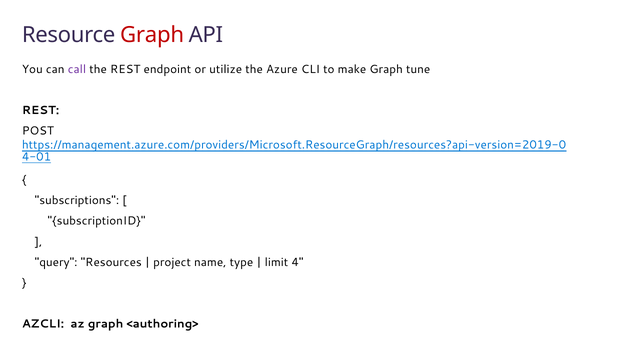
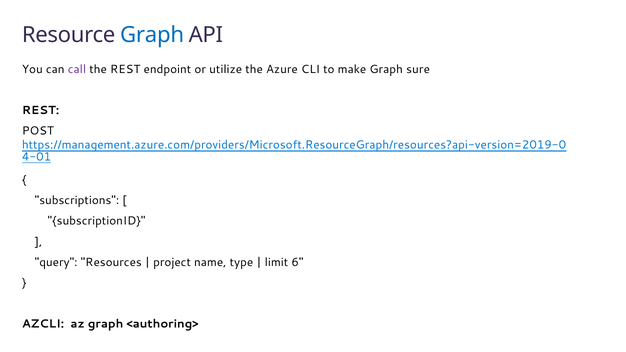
Graph at (152, 35) colour: red -> blue
tune: tune -> sure
4: 4 -> 6
